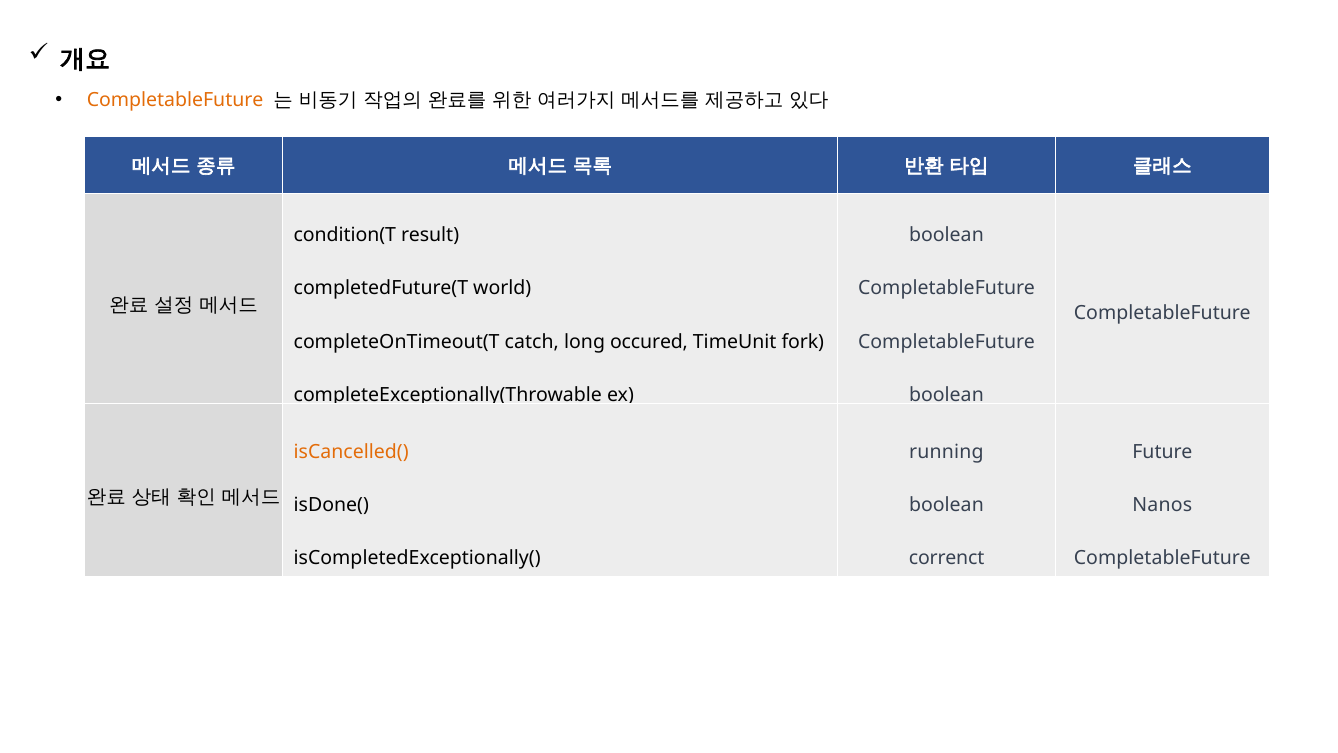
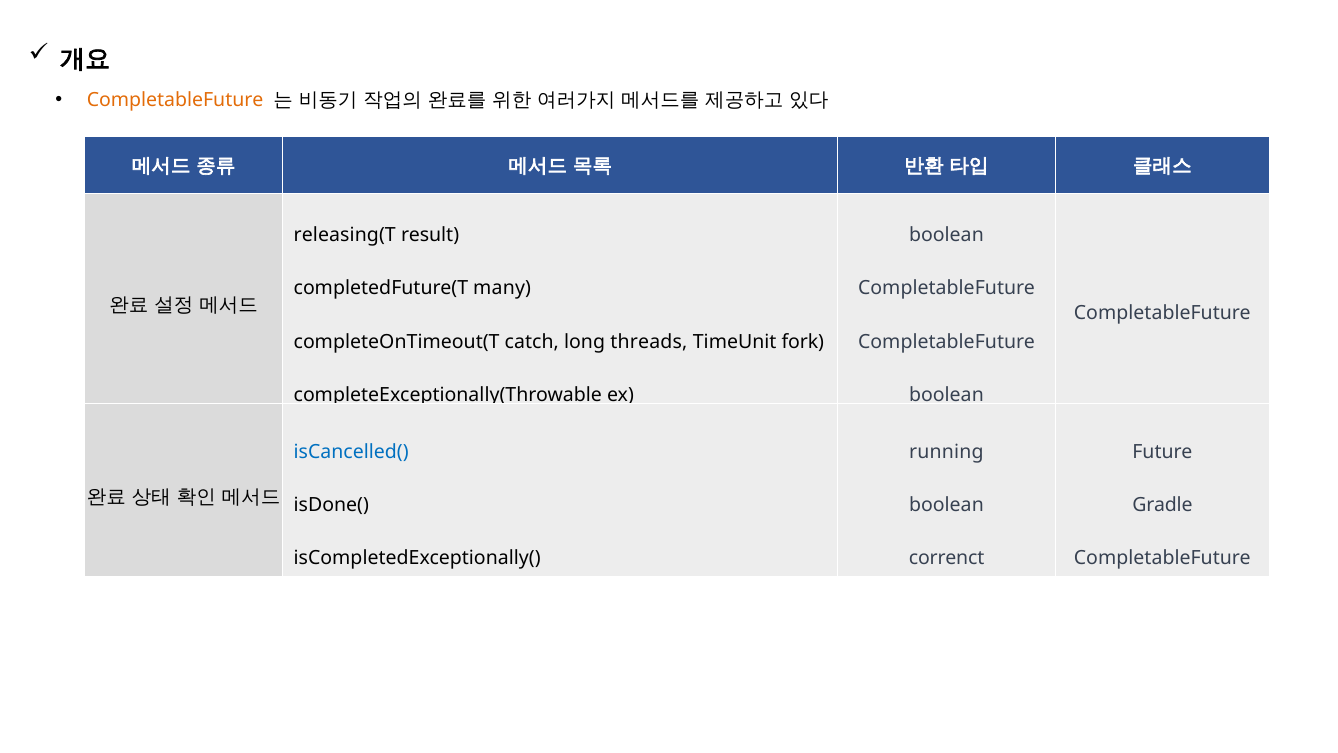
condition(T: condition(T -> releasing(T
world: world -> many
occured: occured -> threads
isCancelled( colour: orange -> blue
Nanos: Nanos -> Gradle
